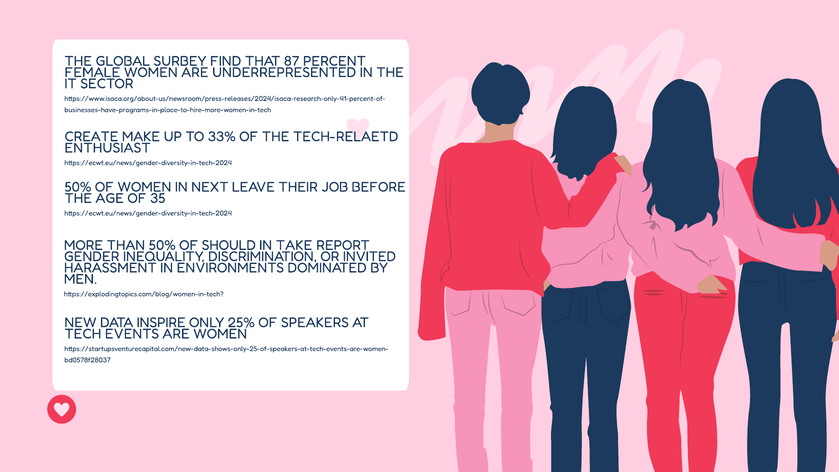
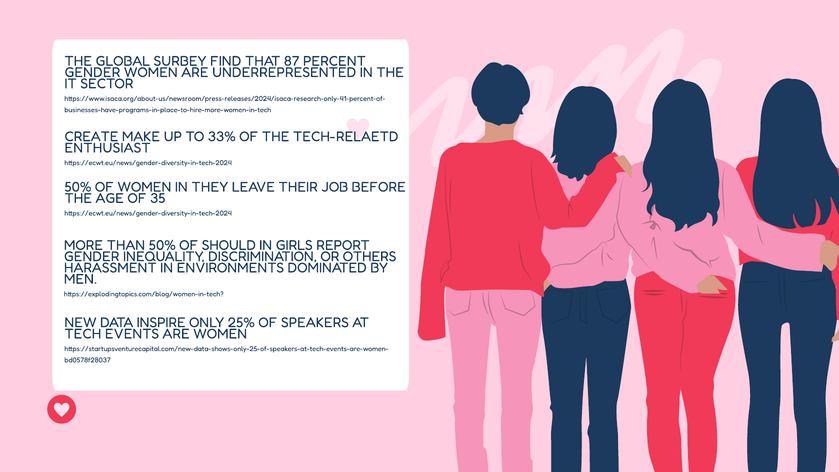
FEMALE at (92, 72): FEMALE -> GENDER
NEXT: NEXT -> THEY
TAKE: TAKE -> GIRLS
INVITED: INVITED -> OTHERS
